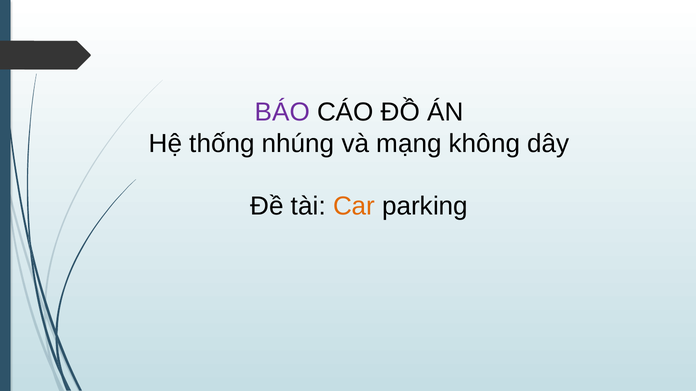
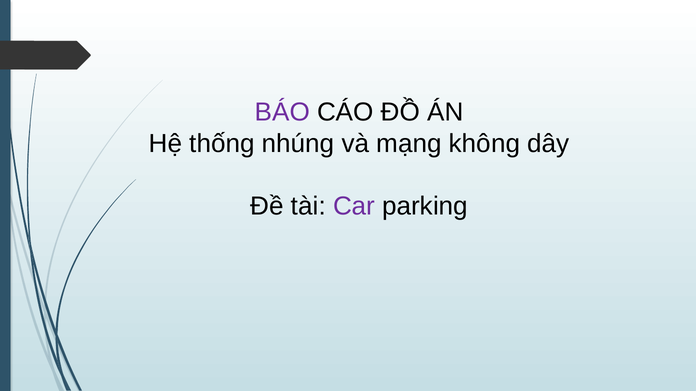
Car colour: orange -> purple
